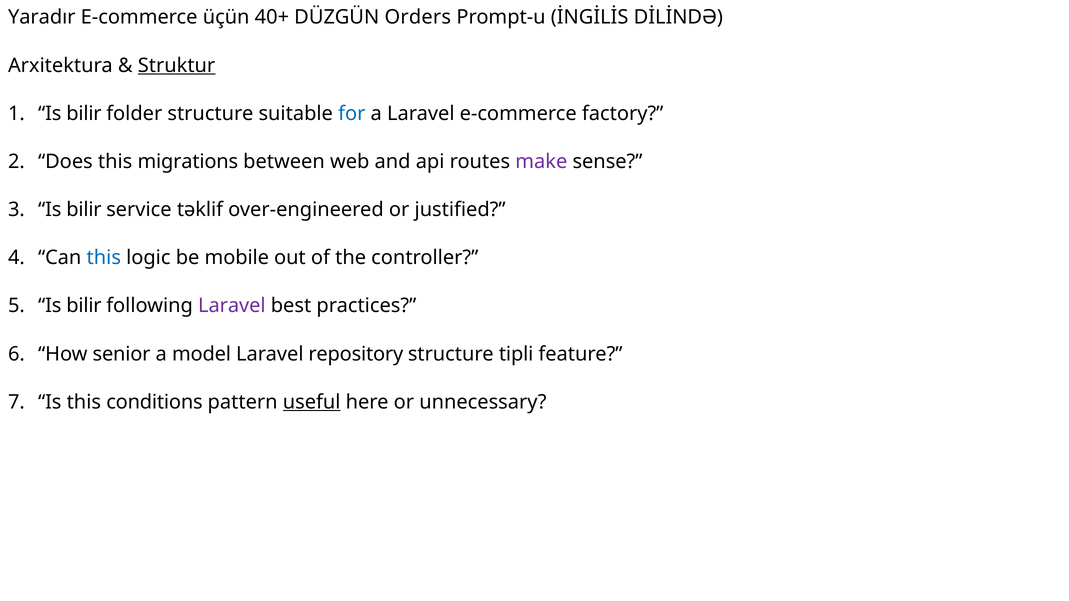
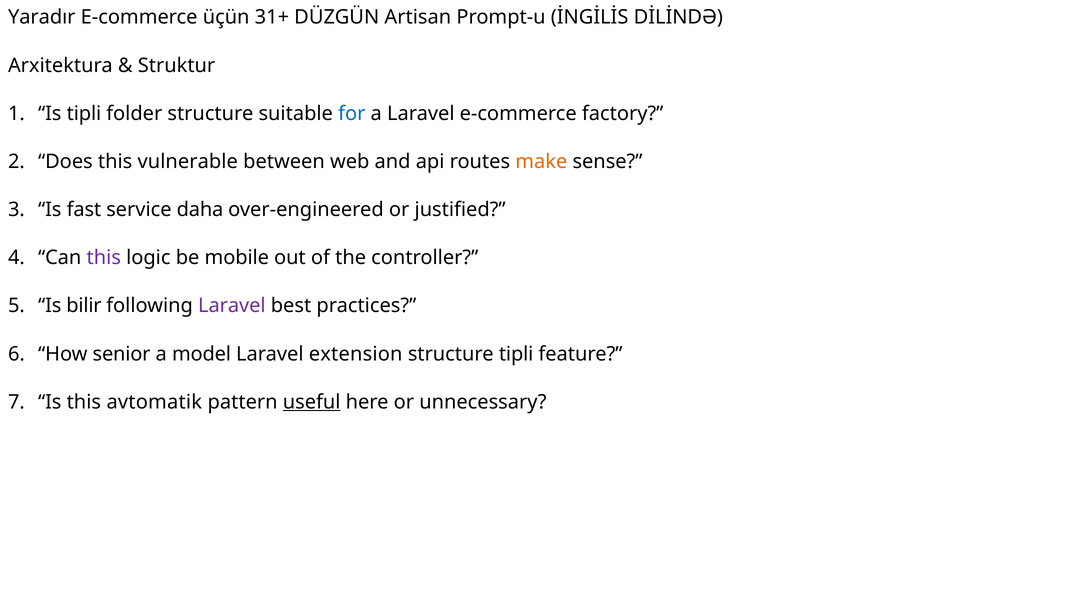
40+: 40+ -> 31+
Orders: Orders -> Artisan
Struktur underline: present -> none
bilir at (84, 114): bilir -> tipli
migrations: migrations -> vulnerable
make colour: purple -> orange
bilir at (84, 210): bilir -> fast
təklif: təklif -> daha
this at (104, 258) colour: blue -> purple
repository: repository -> extension
conditions: conditions -> avtomatik
